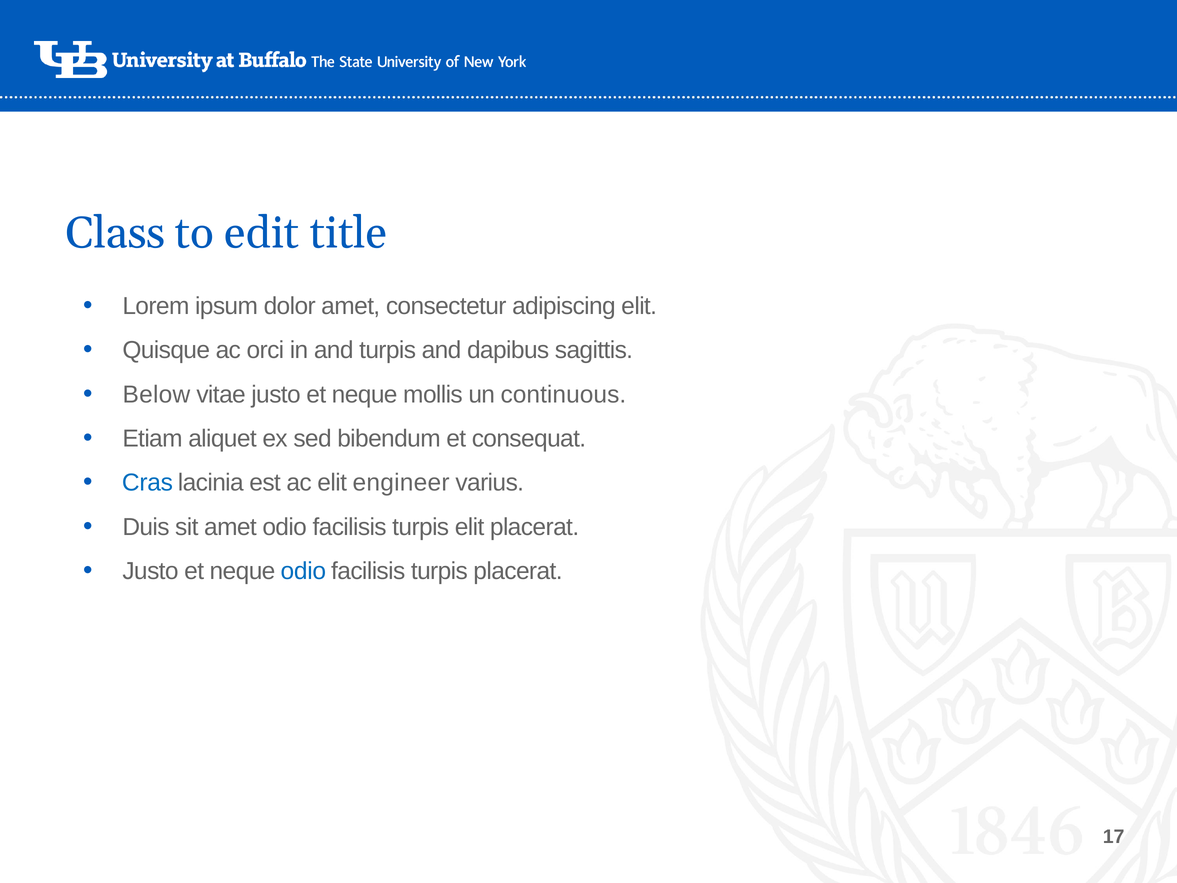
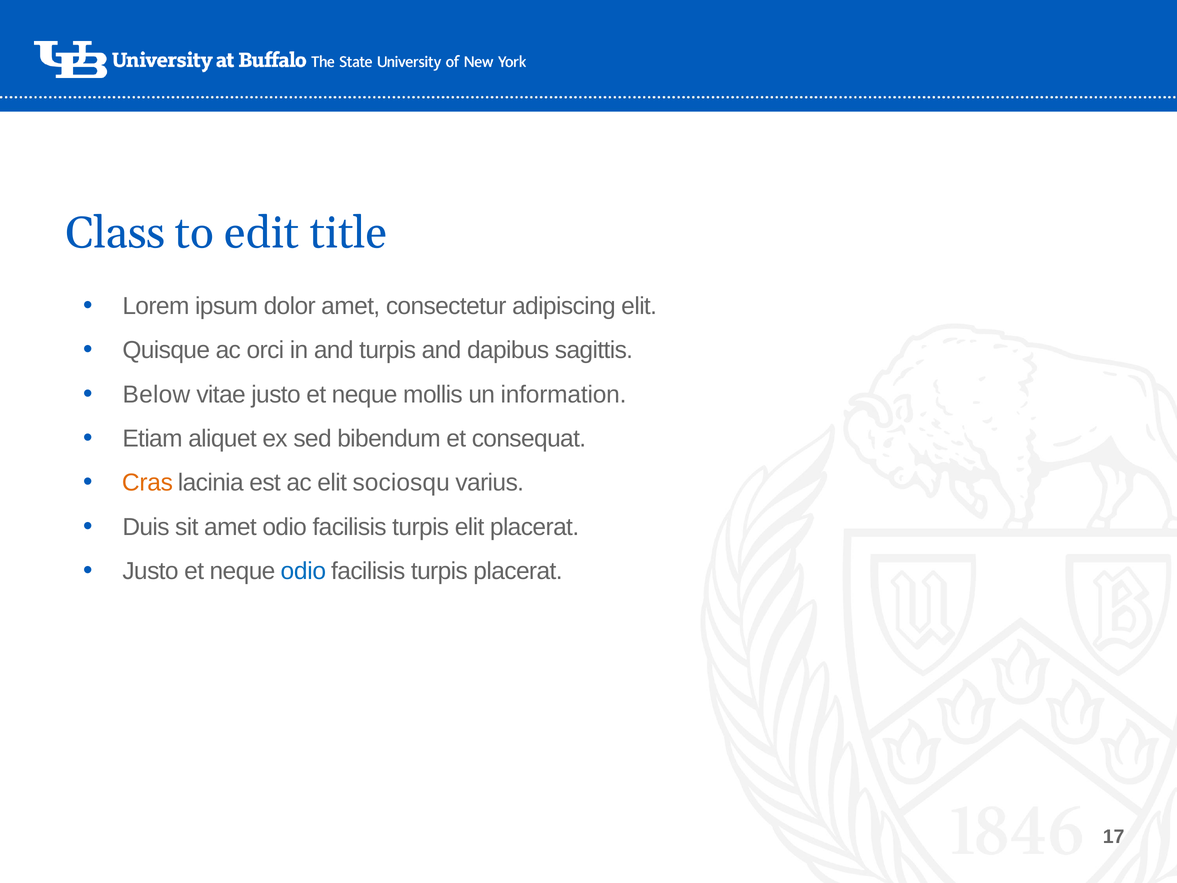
continuous: continuous -> information
Cras colour: blue -> orange
engineer: engineer -> sociosqu
